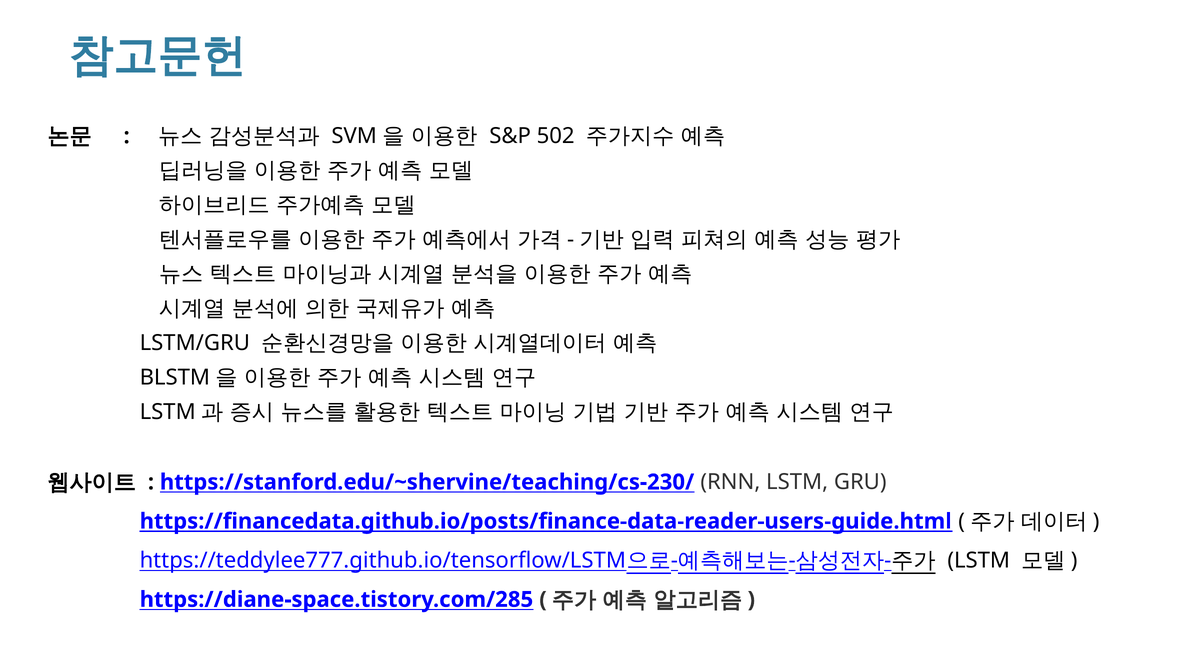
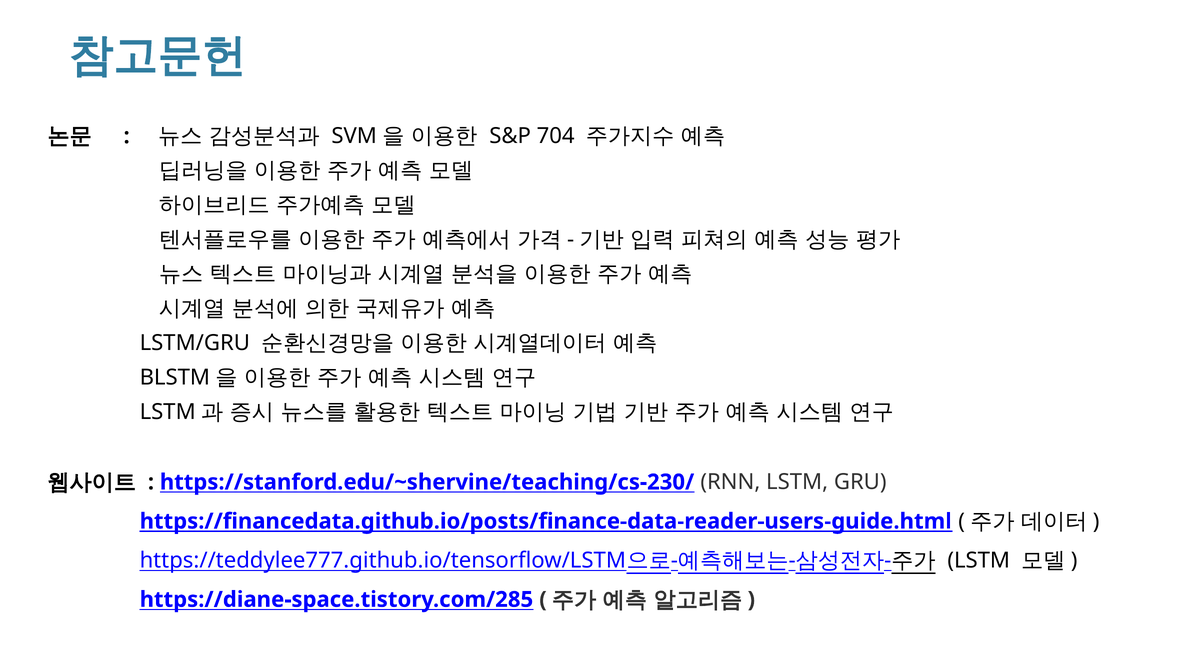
502: 502 -> 704
